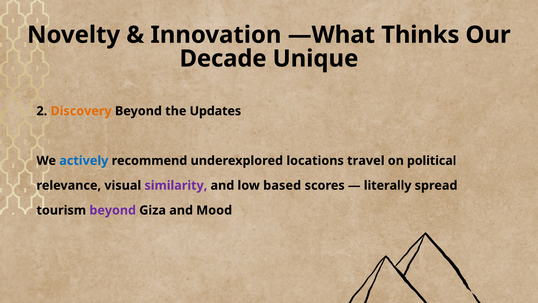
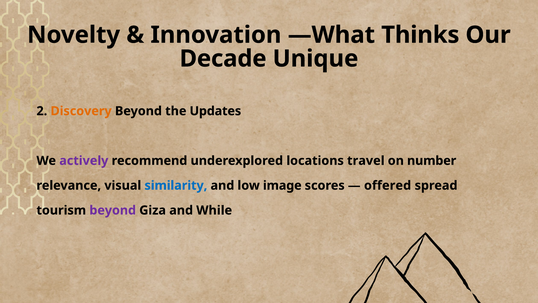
actively colour: blue -> purple
political: political -> number
similarity colour: purple -> blue
based: based -> image
literally: literally -> offered
Mood: Mood -> While
